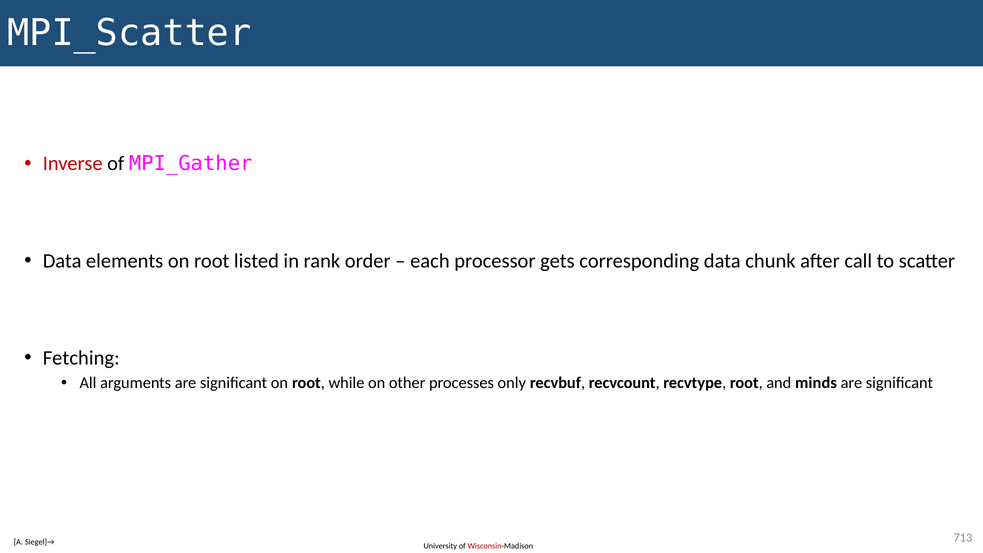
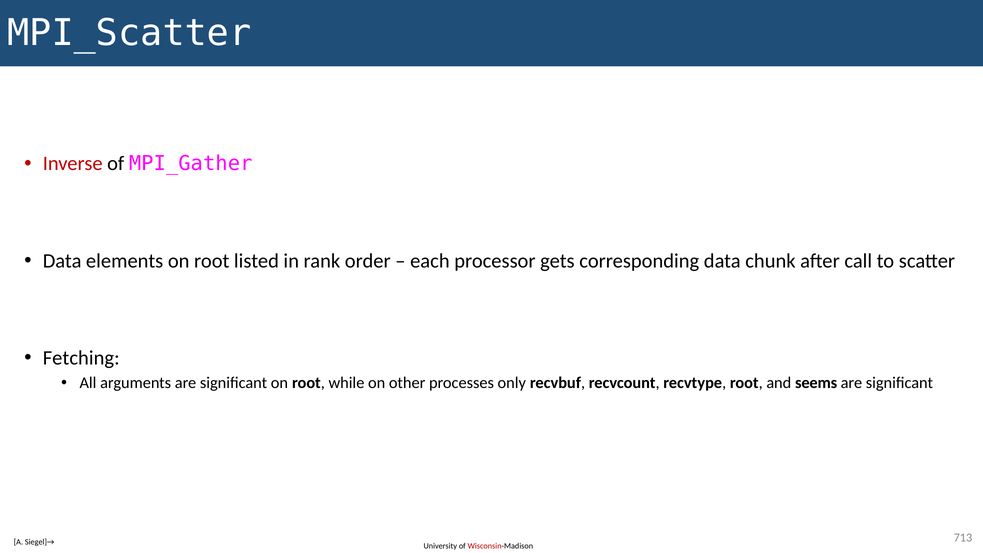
minds: minds -> seems
